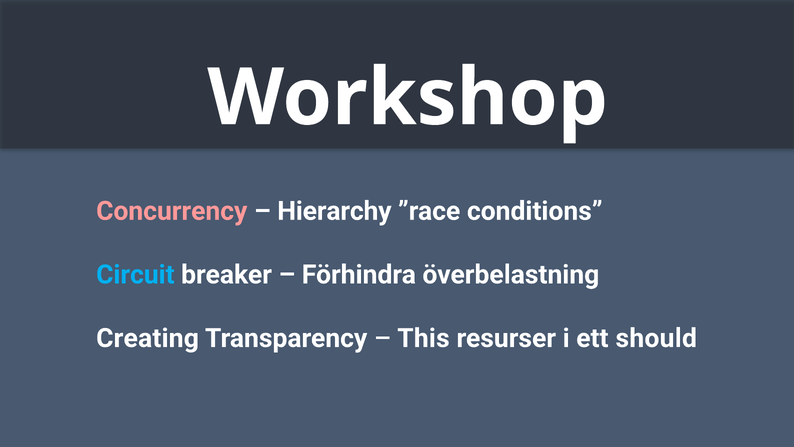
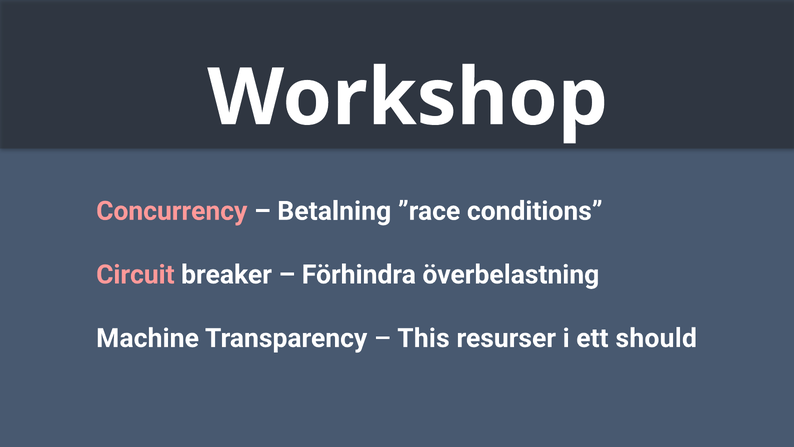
Hierarchy: Hierarchy -> Betalning
Circuit colour: light blue -> pink
Creating: Creating -> Machine
